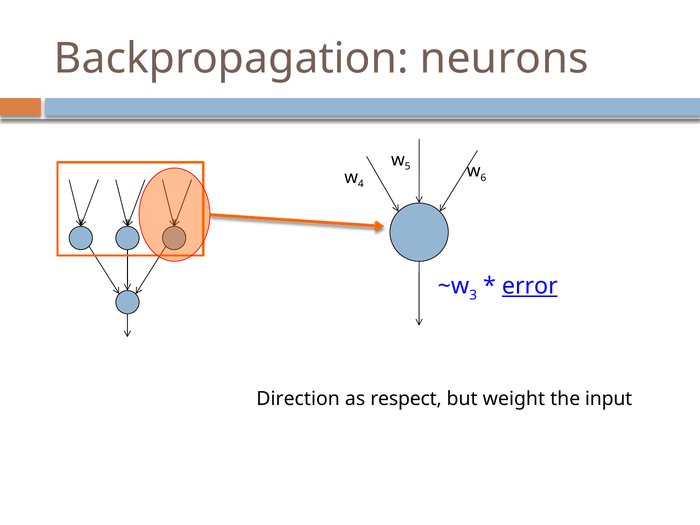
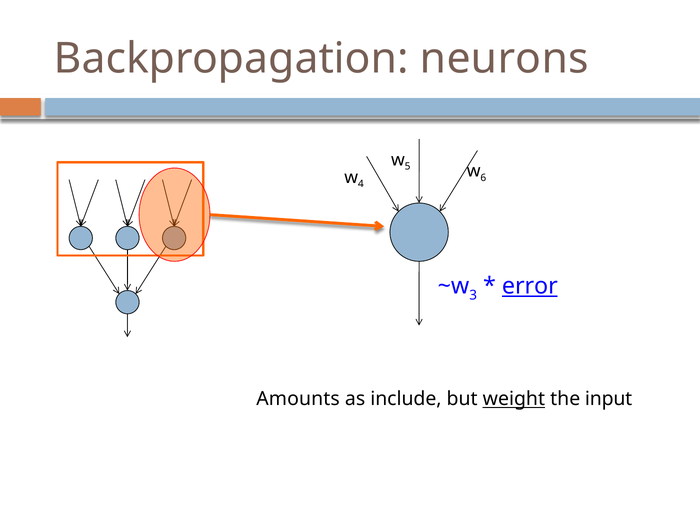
Direction: Direction -> Amounts
respect: respect -> include
weight underline: none -> present
